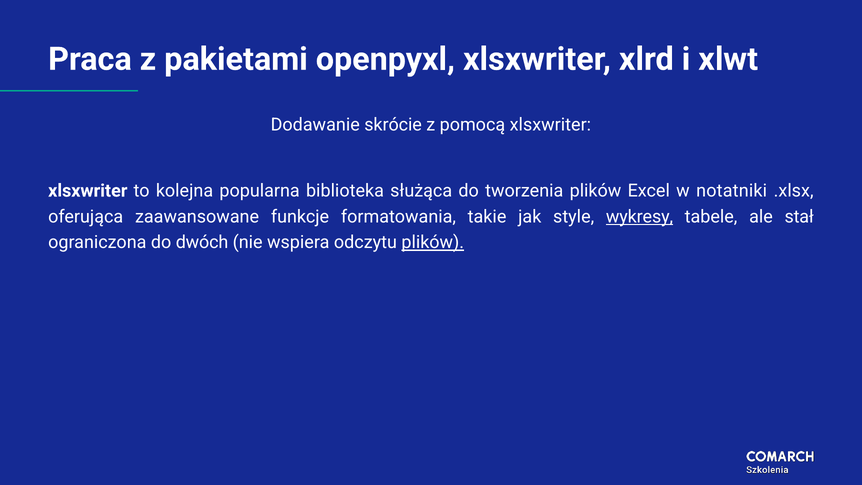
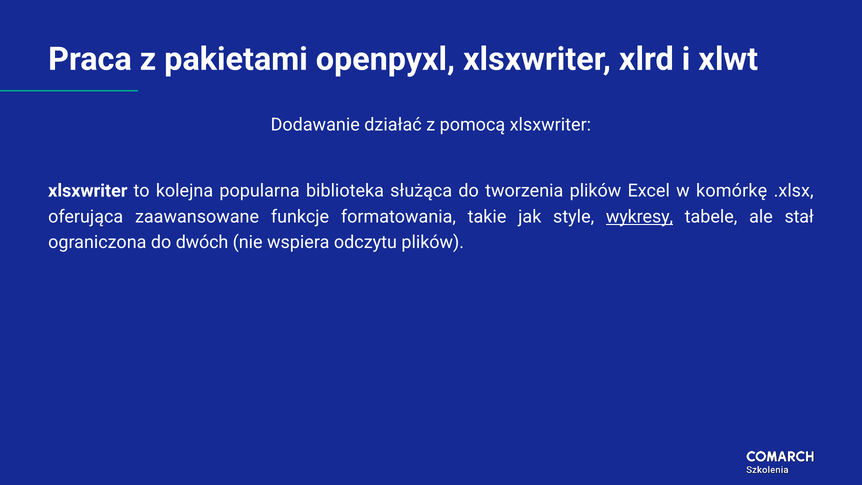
skrócie: skrócie -> działać
notatniki: notatniki -> komórkę
plików at (433, 242) underline: present -> none
